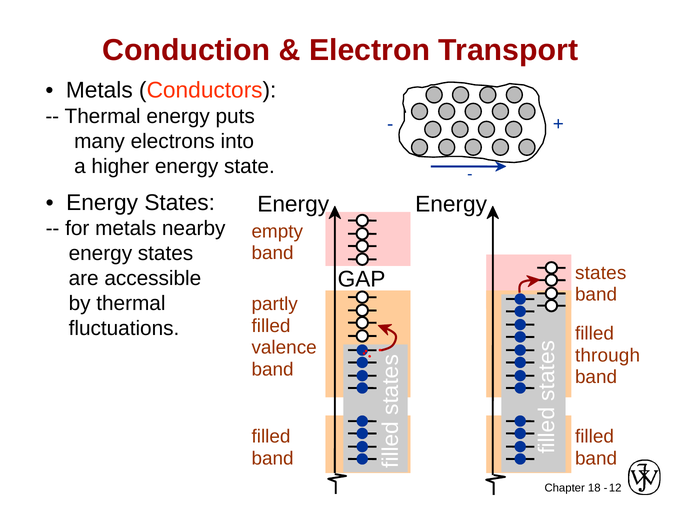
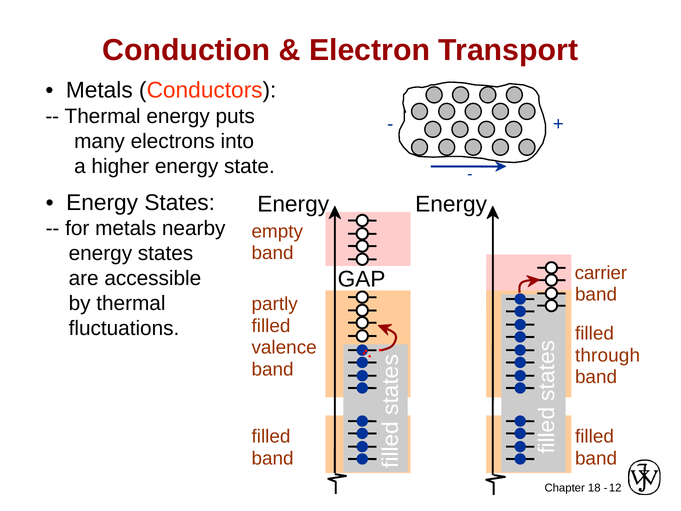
states at (601, 273): states -> carrier
